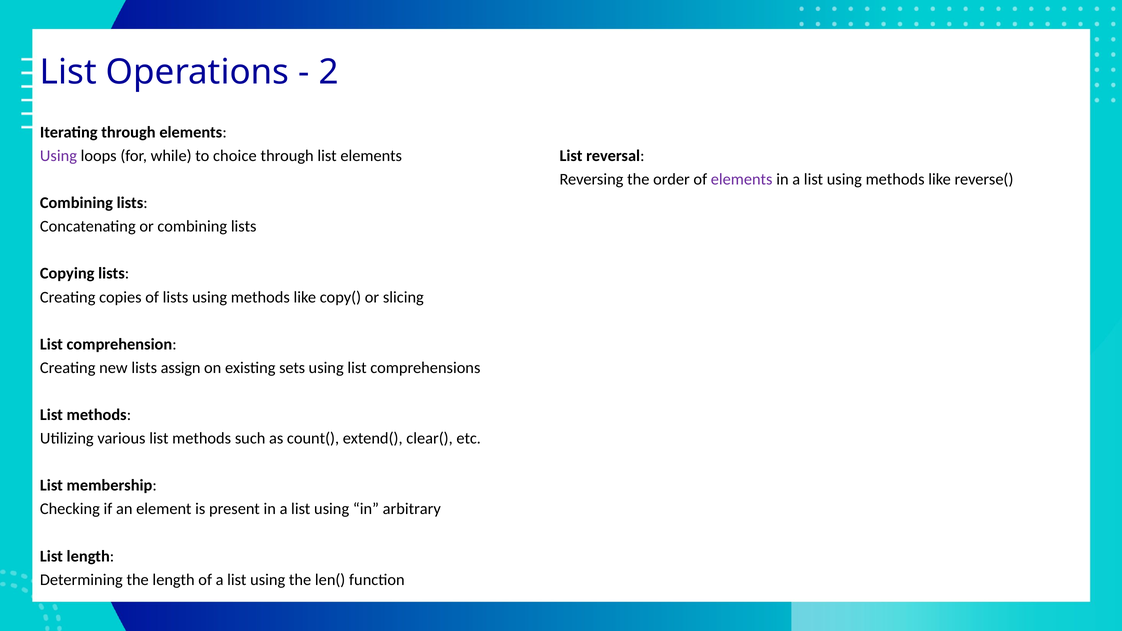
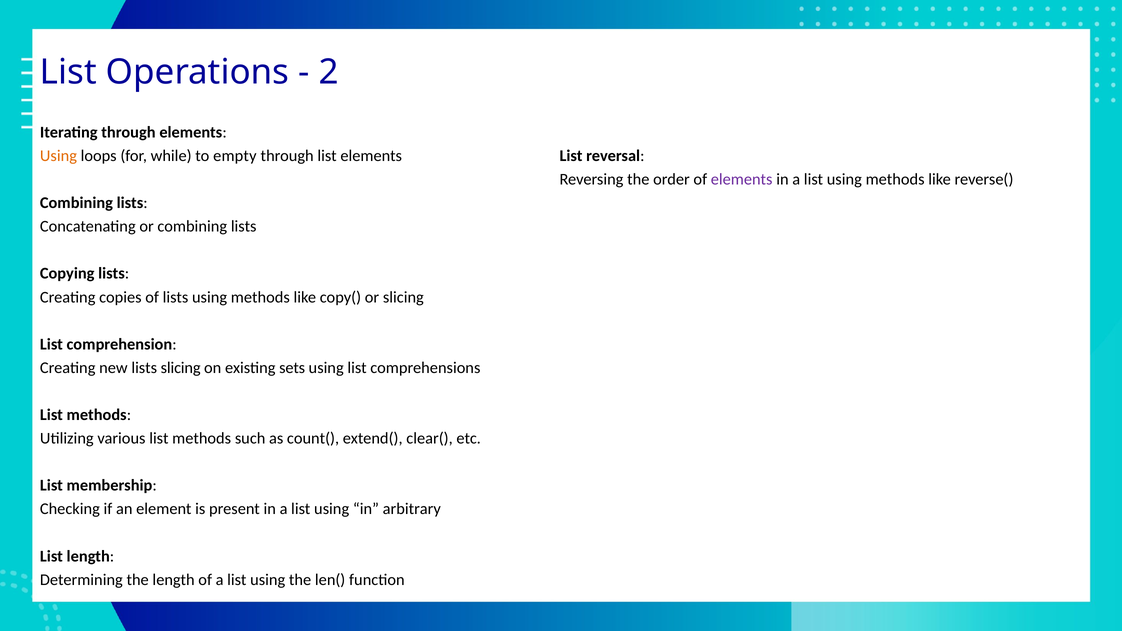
Using at (58, 156) colour: purple -> orange
choice: choice -> empty
lists assign: assign -> slicing
